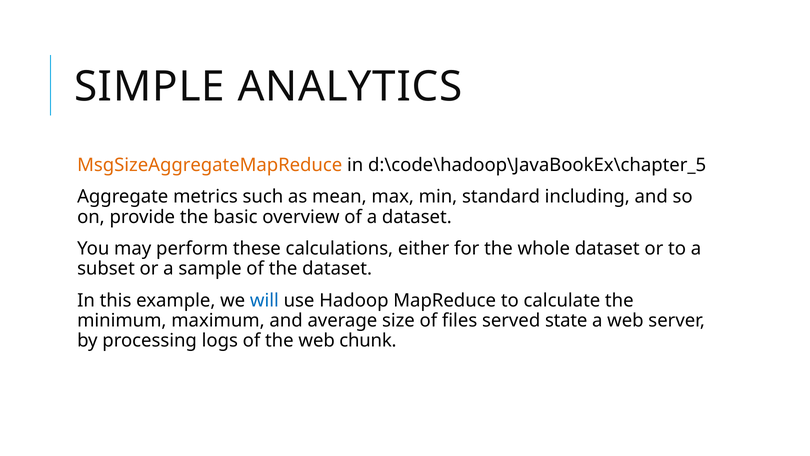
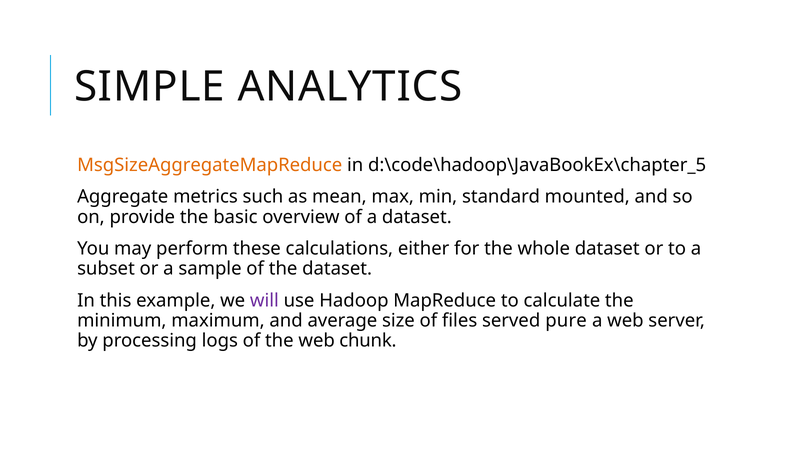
including: including -> mounted
will colour: blue -> purple
state: state -> pure
